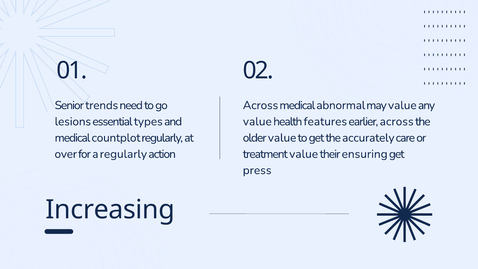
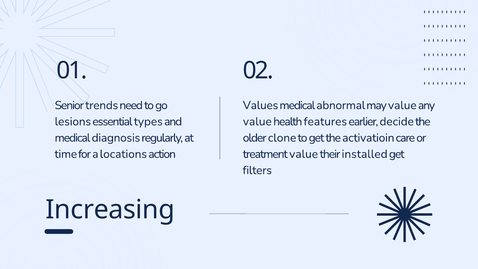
Across at (261, 105): Across -> Values
earlier across: across -> decide
countplot: countplot -> diagnosis
older value: value -> clone
accurately: accurately -> activatioin
over: over -> time
a regularly: regularly -> locations
ensuring: ensuring -> installed
press: press -> filters
